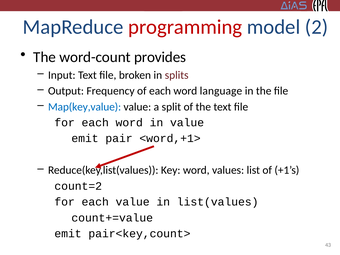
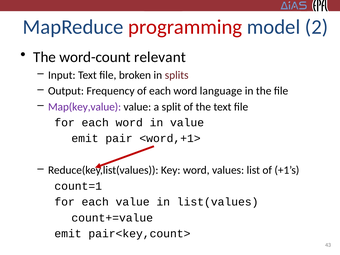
provides: provides -> relevant
Map(key,value colour: blue -> purple
count=2: count=2 -> count=1
